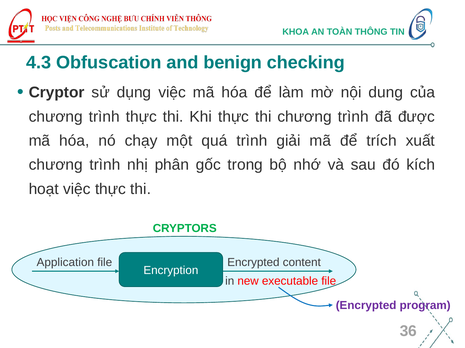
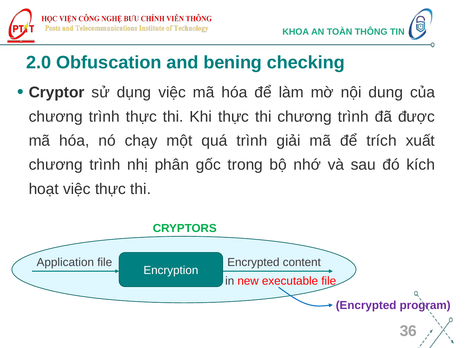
4.3: 4.3 -> 2.0
benign: benign -> bening
